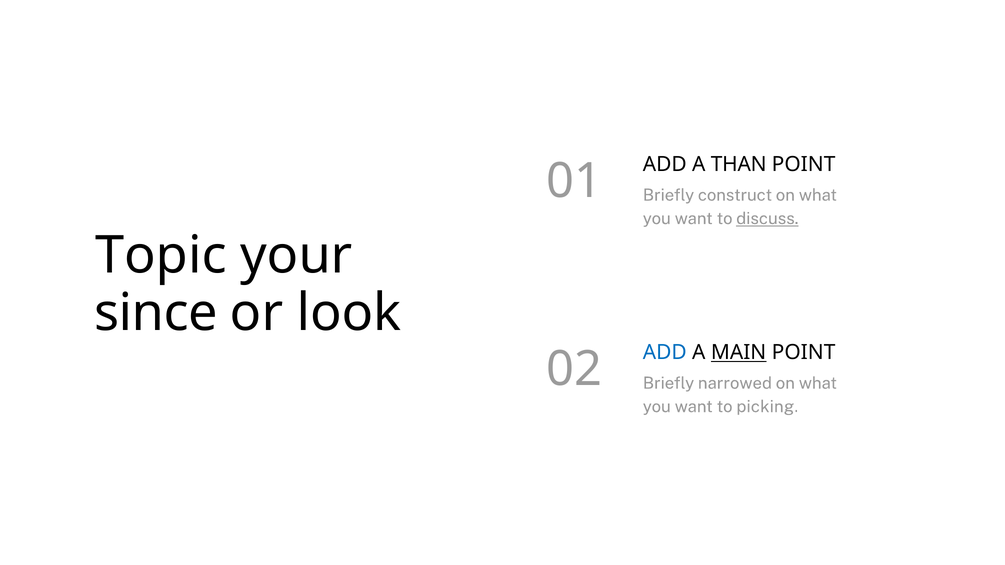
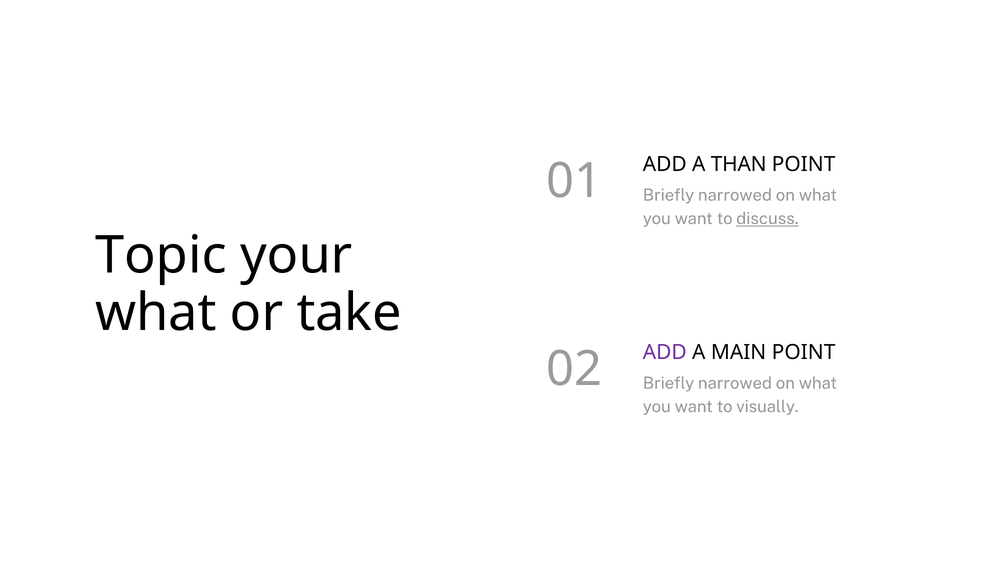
construct at (735, 195): construct -> narrowed
since at (156, 313): since -> what
look: look -> take
ADD at (665, 353) colour: blue -> purple
MAIN underline: present -> none
picking: picking -> visually
